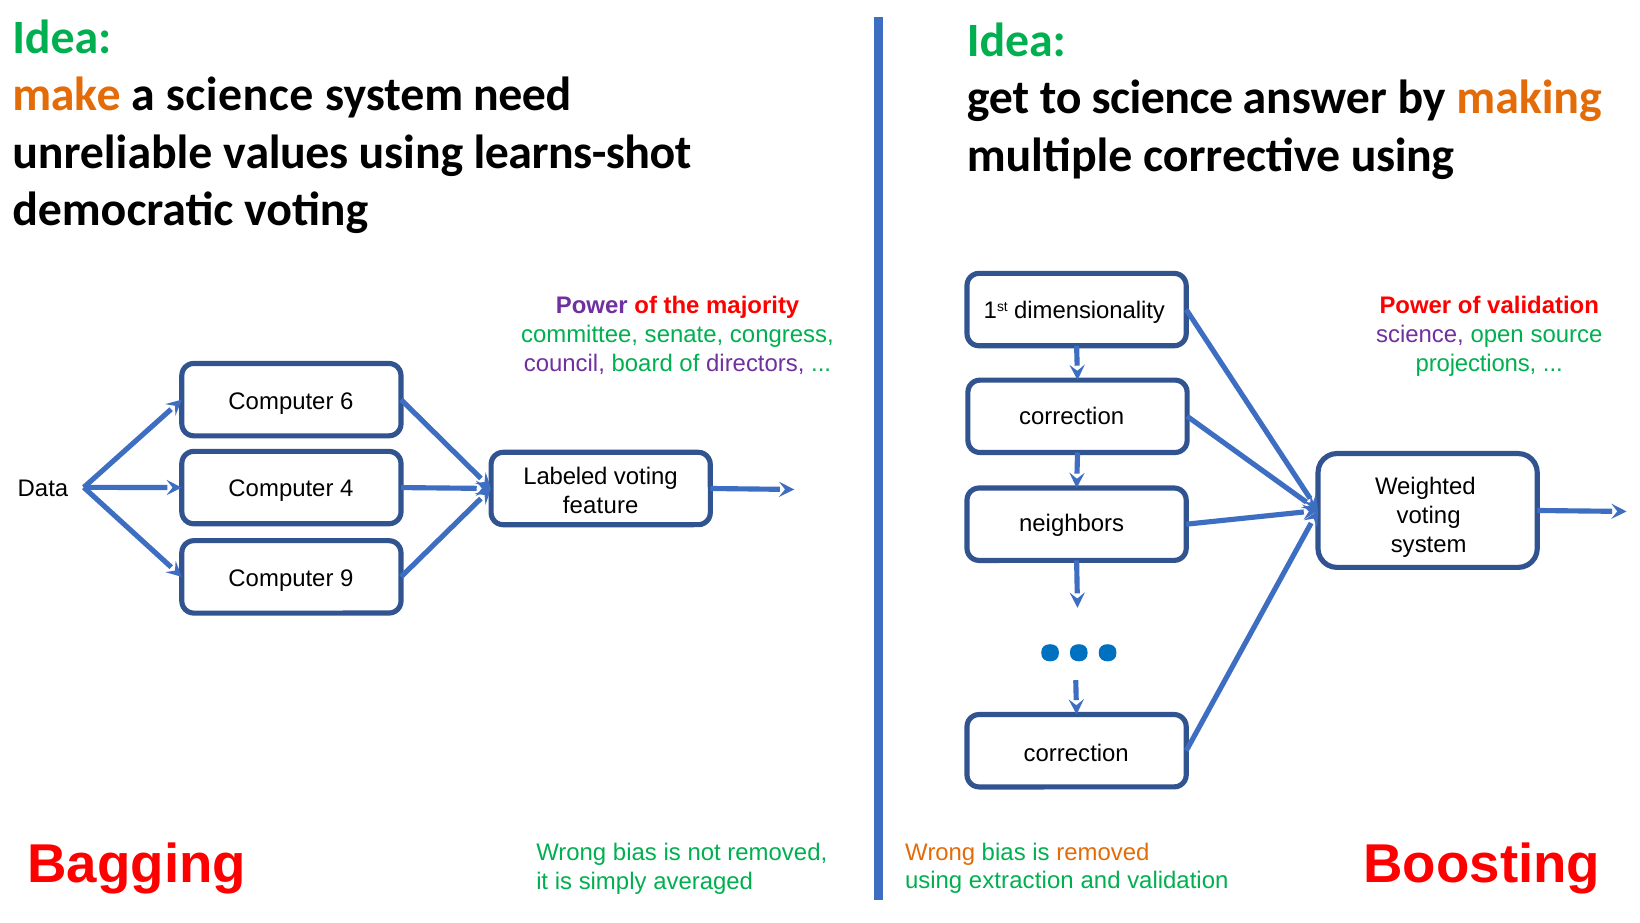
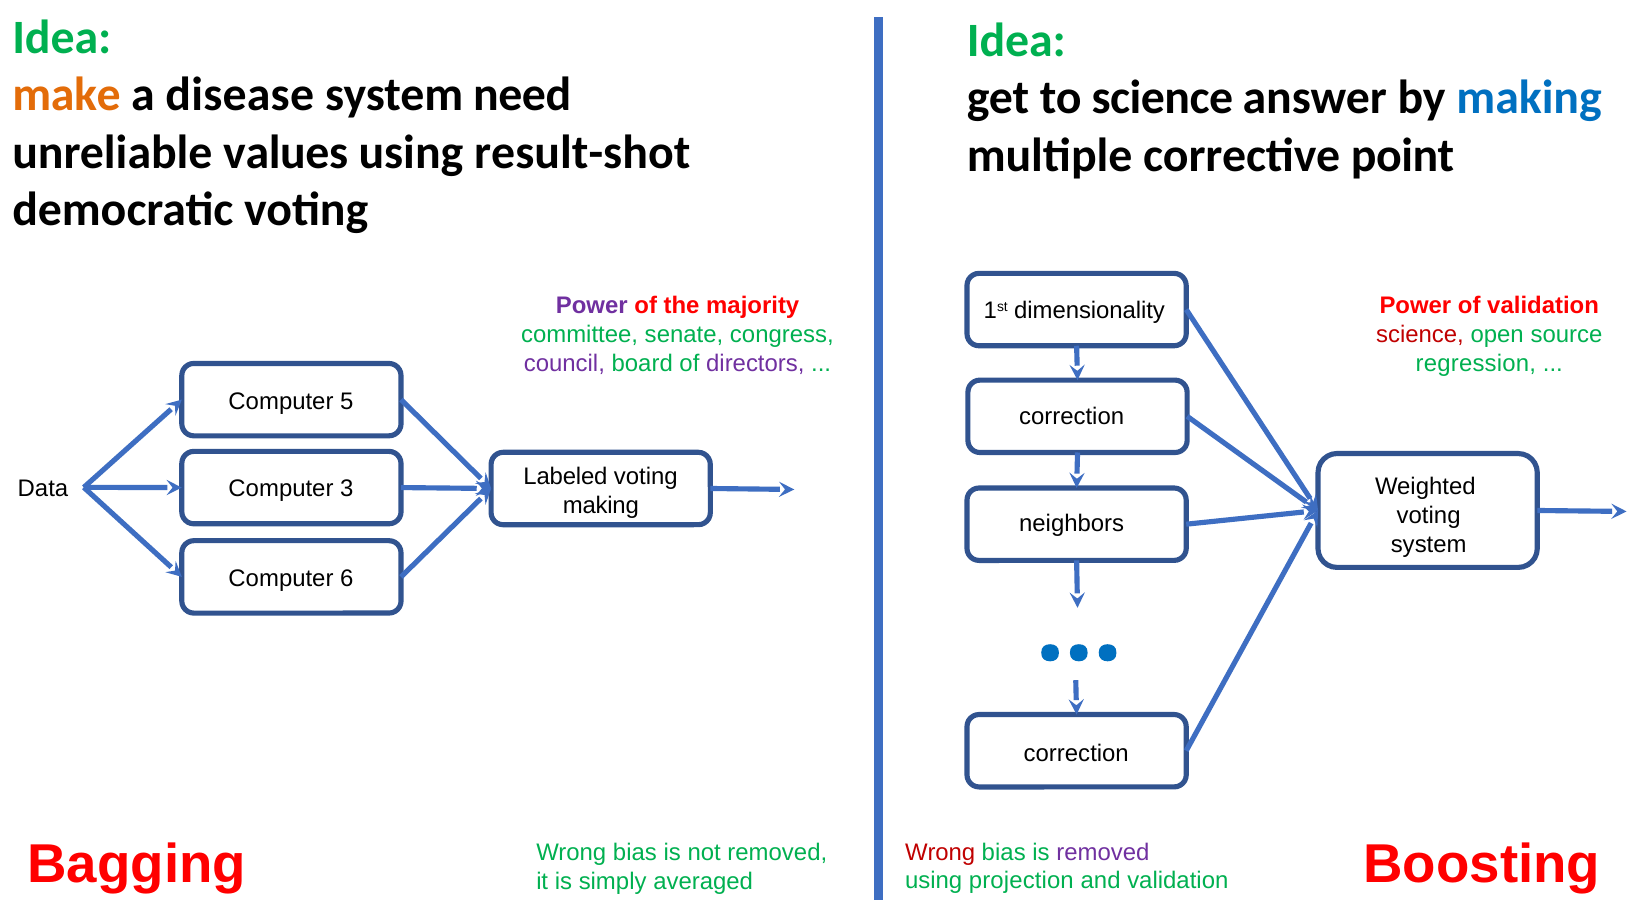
a science: science -> disease
making at (1529, 98) colour: orange -> blue
learns-shot: learns-shot -> result-shot
corrective using: using -> point
science at (1420, 334) colour: purple -> red
projections: projections -> regression
6: 6 -> 5
4: 4 -> 3
feature at (601, 505): feature -> making
9: 9 -> 6
Wrong at (940, 852) colour: orange -> red
removed at (1103, 852) colour: orange -> purple
extraction: extraction -> projection
